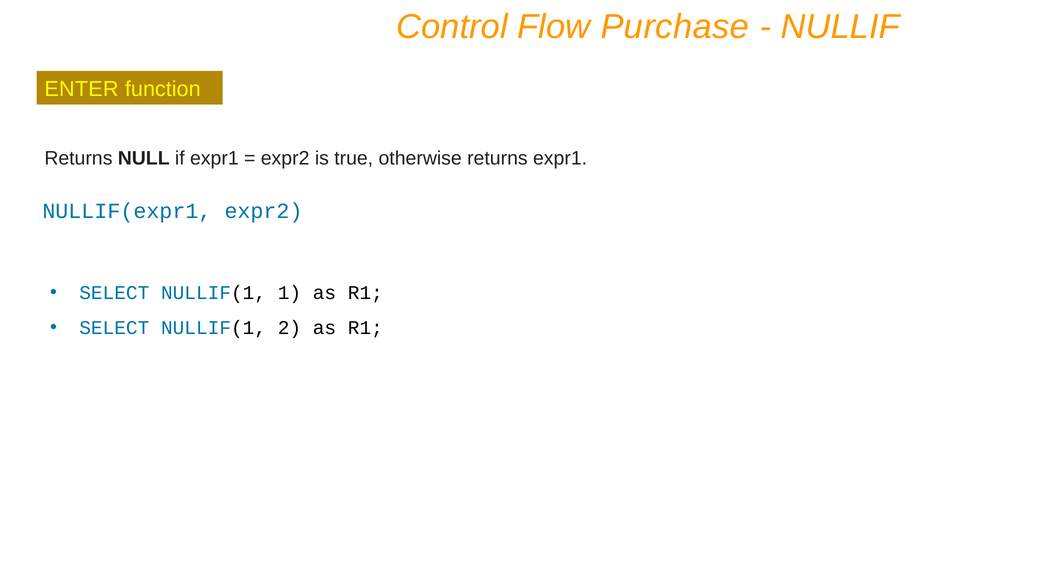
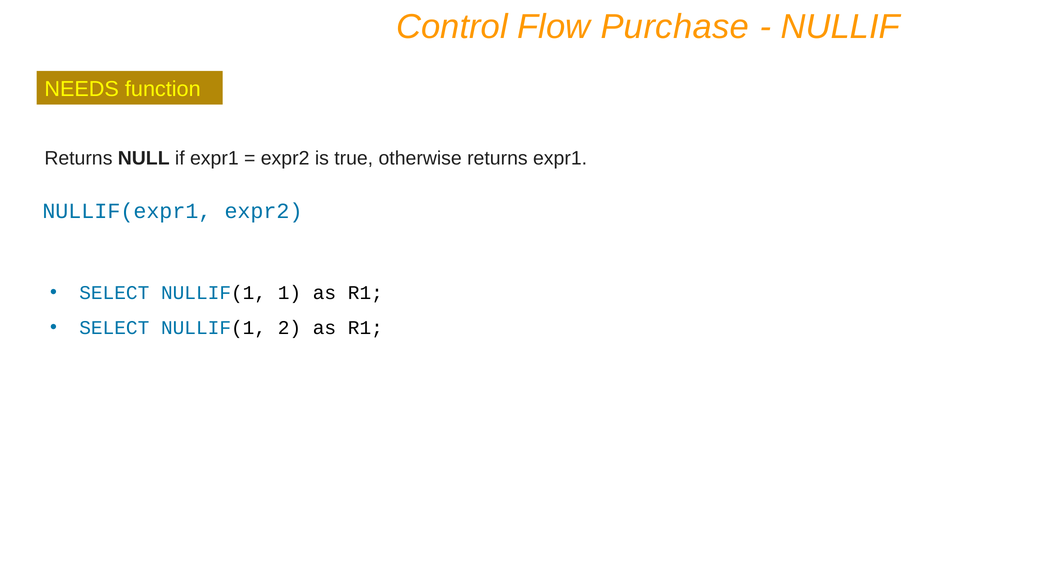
ENTER: ENTER -> NEEDS
